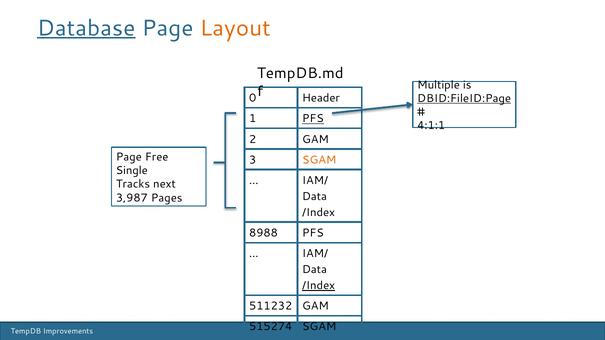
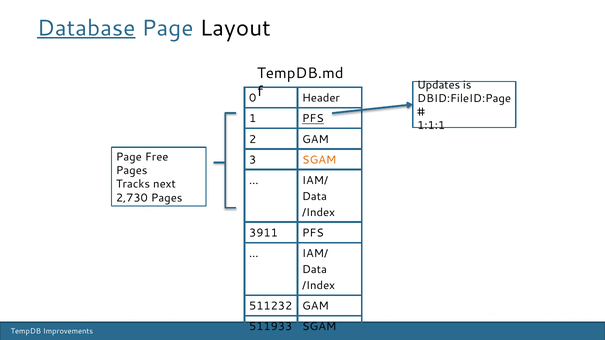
Layout colour: orange -> black
Multiple: Multiple -> Updates
DBID:FileID:Page underline: present -> none
4:1:1: 4:1:1 -> 1:1:1
Single at (132, 171): Single -> Pages
3,987: 3,987 -> 2,730
8988: 8988 -> 3911
/Index at (319, 286) underline: present -> none
515274: 515274 -> 511933
